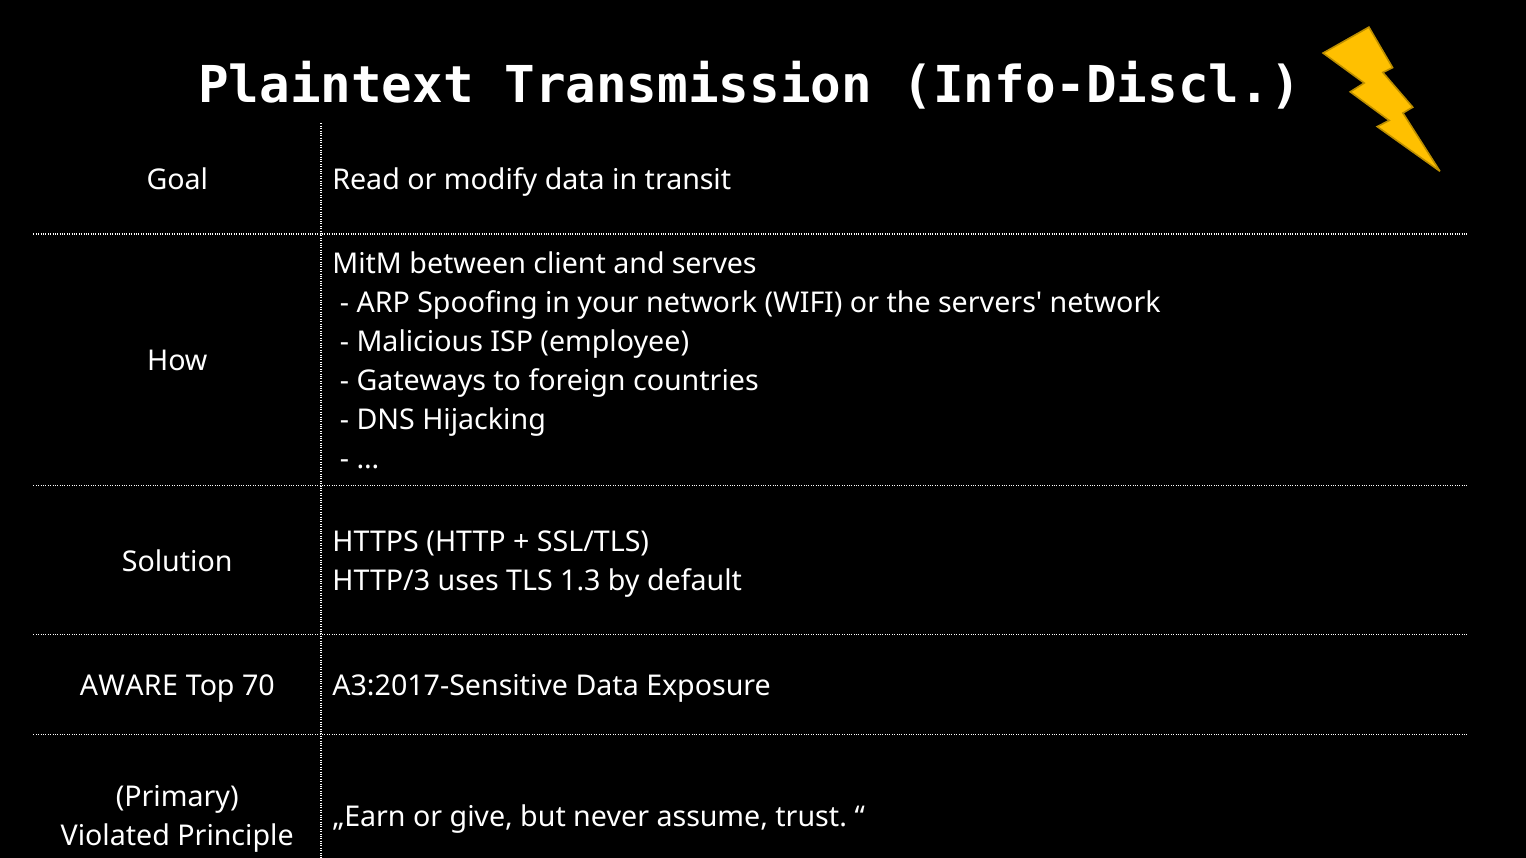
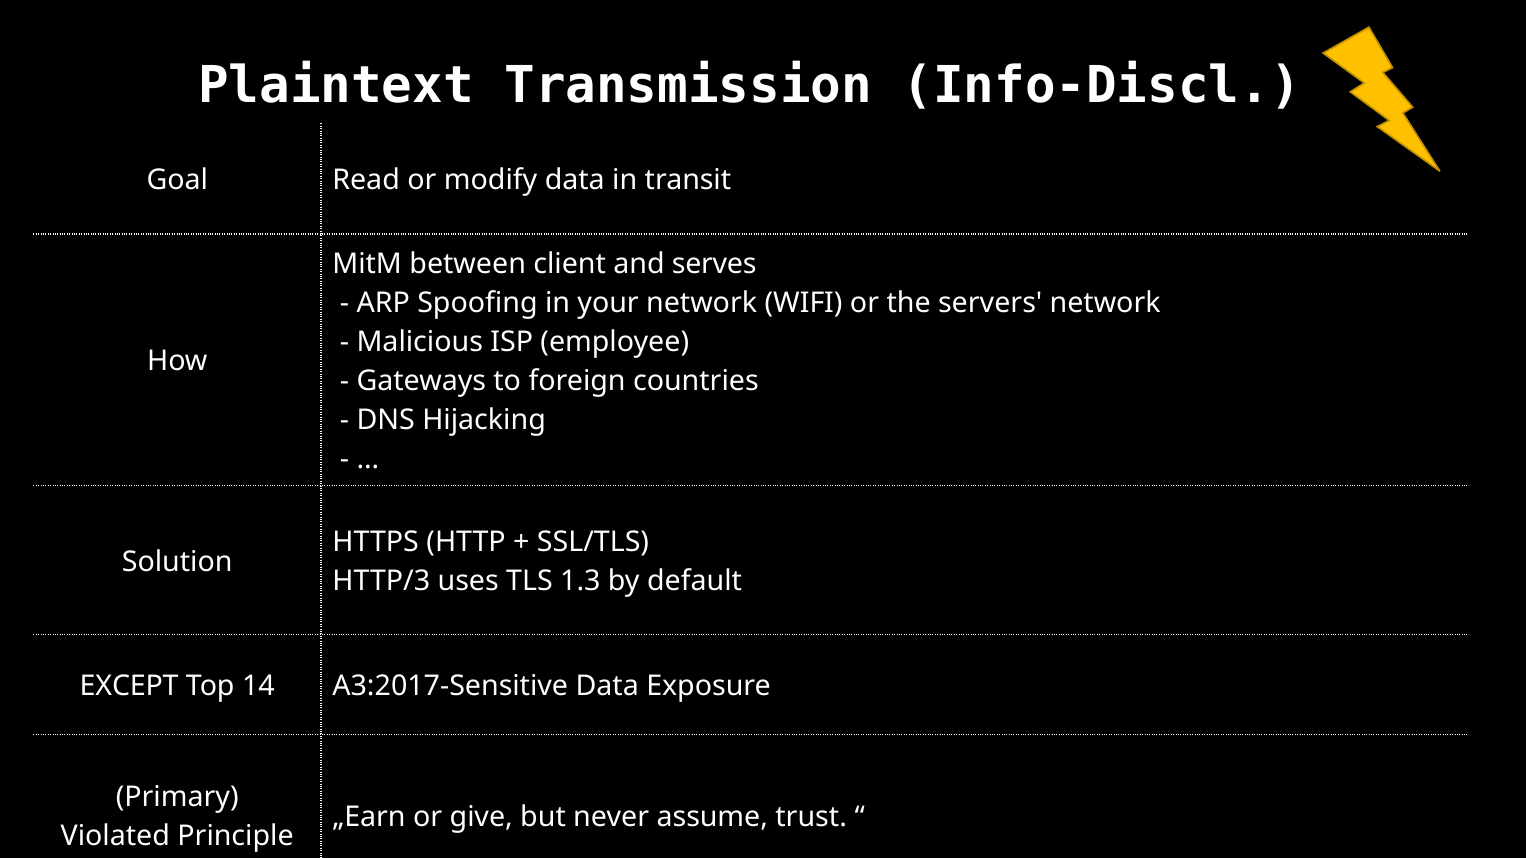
AWARE: AWARE -> EXCEPT
70: 70 -> 14
